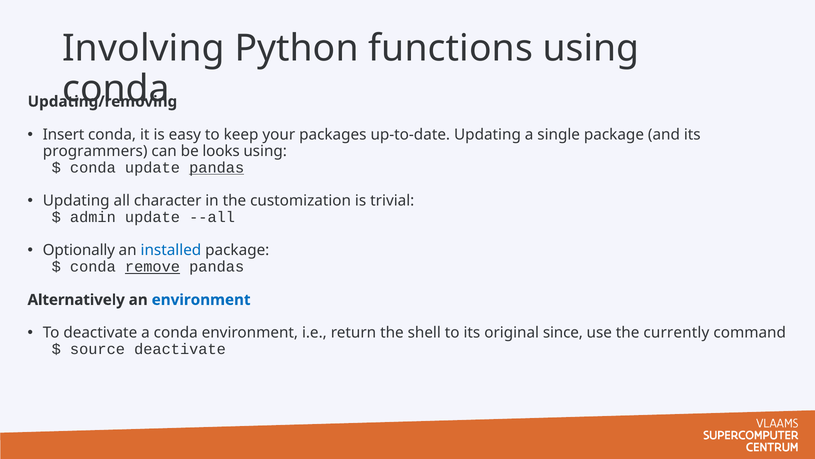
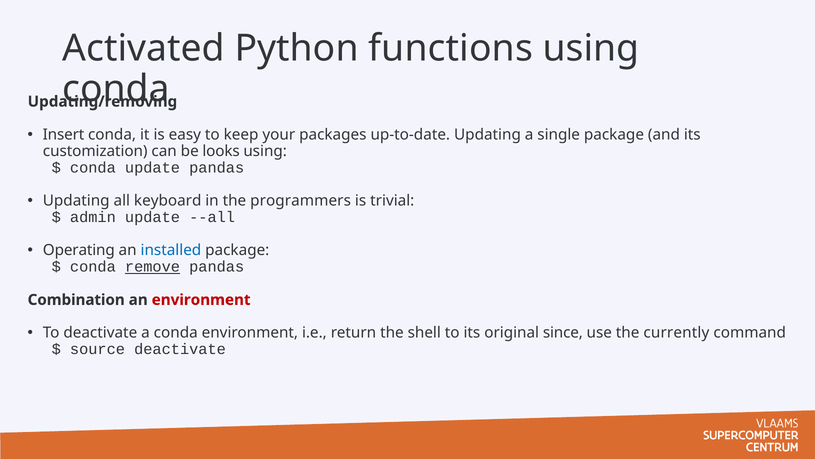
Involving: Involving -> Activated
programmers: programmers -> customization
pandas at (217, 167) underline: present -> none
character: character -> keyboard
customization: customization -> programmers
Optionally: Optionally -> Operating
Alternatively: Alternatively -> Combination
environment at (201, 299) colour: blue -> red
